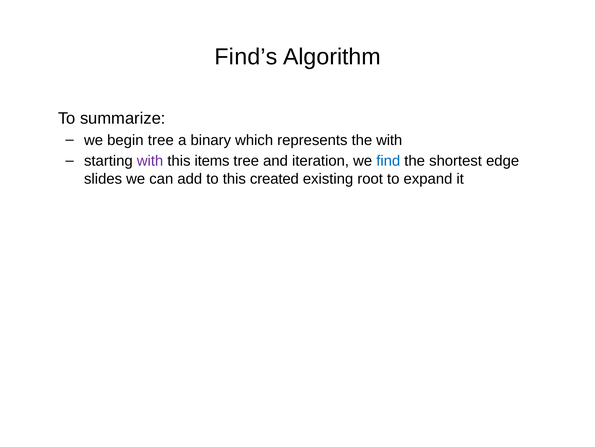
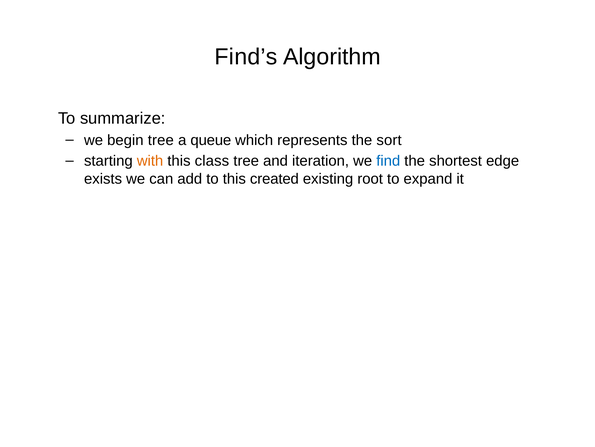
binary: binary -> queue
the with: with -> sort
with at (150, 161) colour: purple -> orange
items: items -> class
slides: slides -> exists
